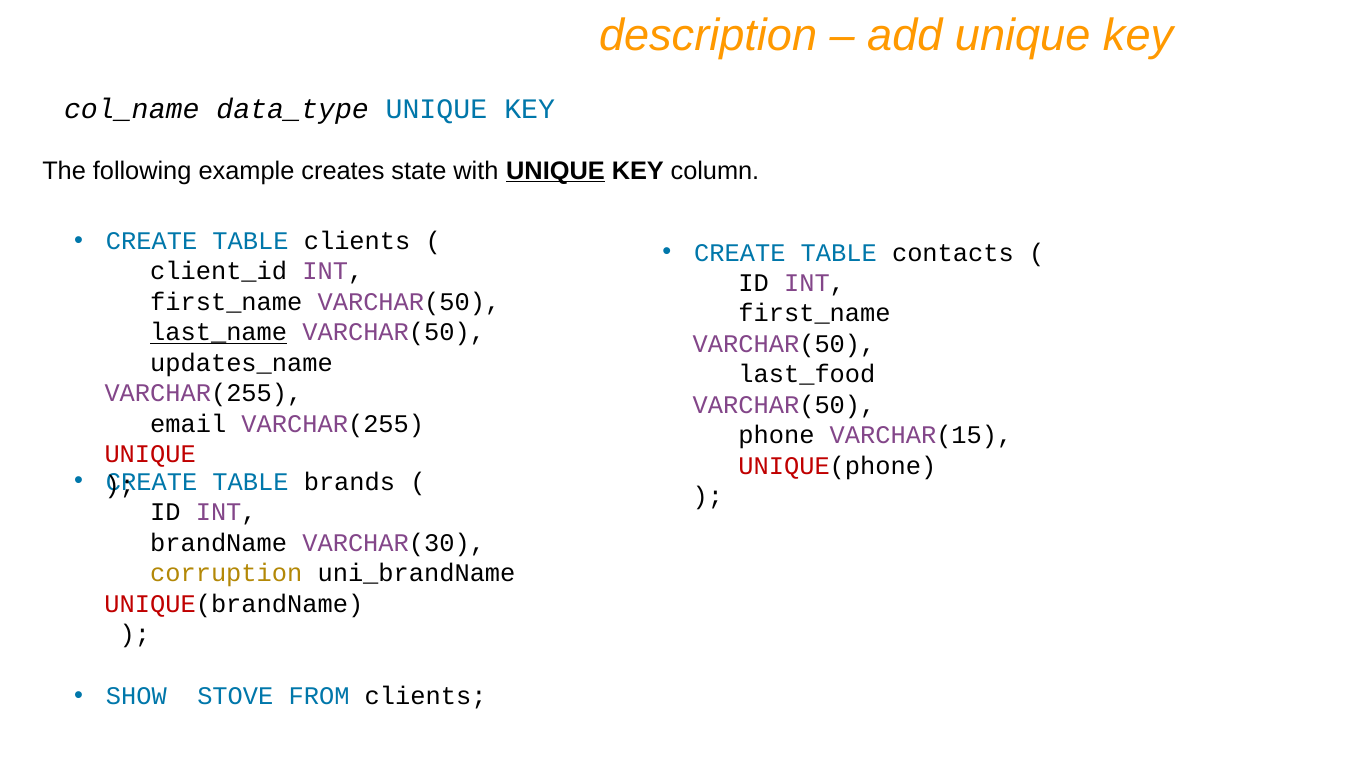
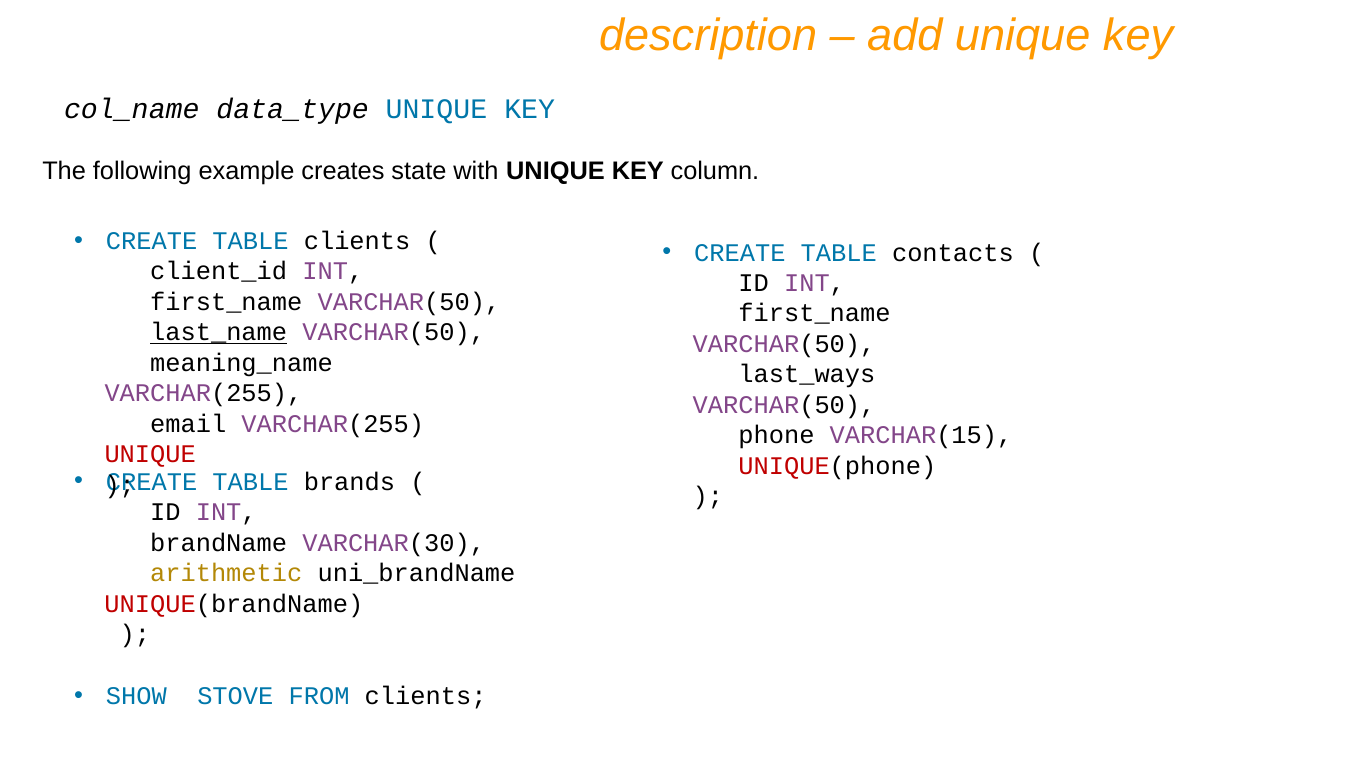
UNIQUE at (555, 171) underline: present -> none
updates_name: updates_name -> meaning_name
last_food: last_food -> last_ways
corruption: corruption -> arithmetic
